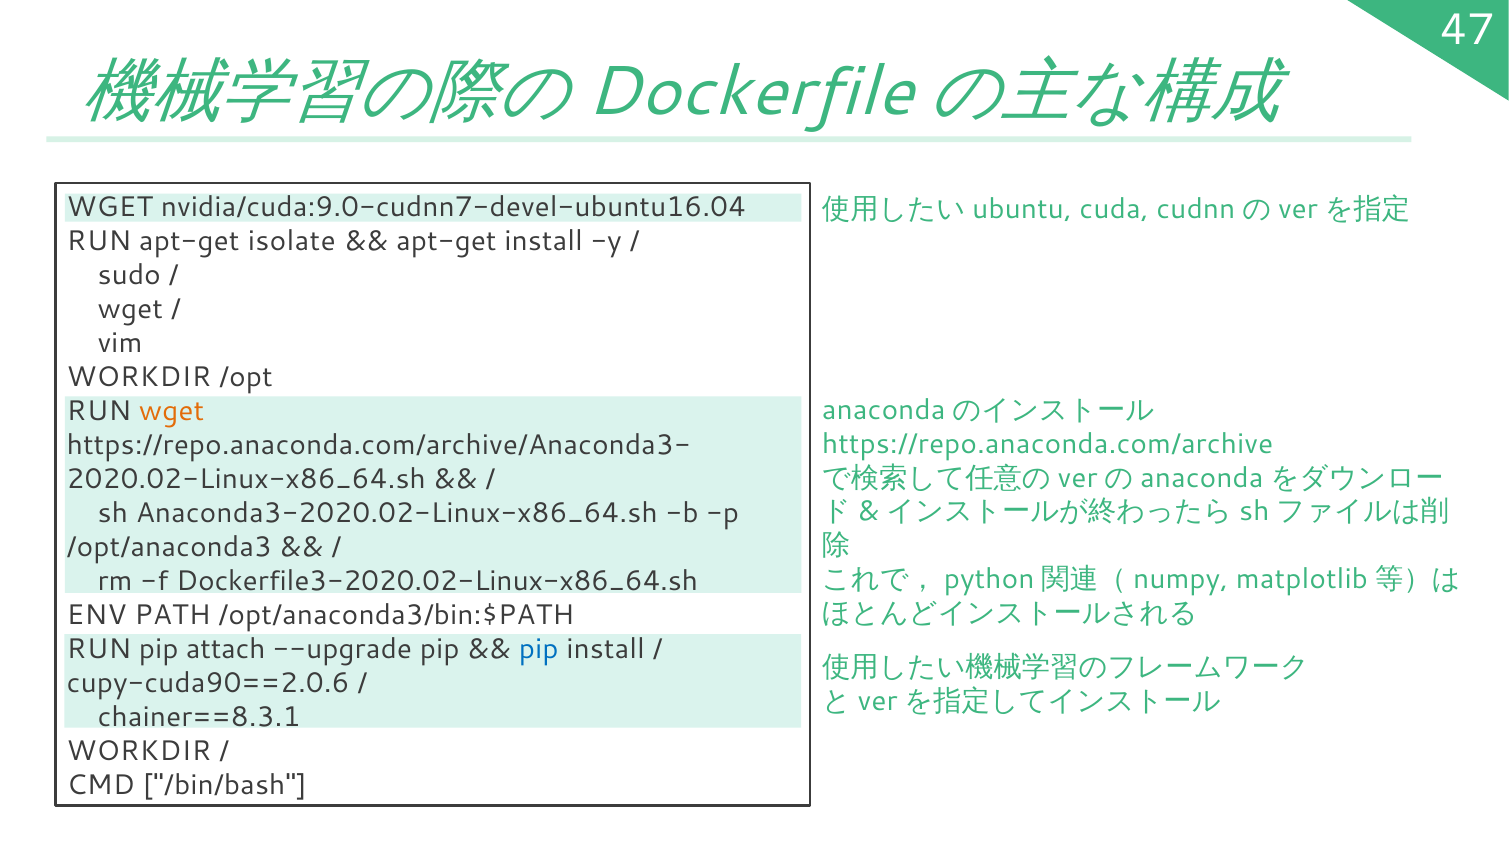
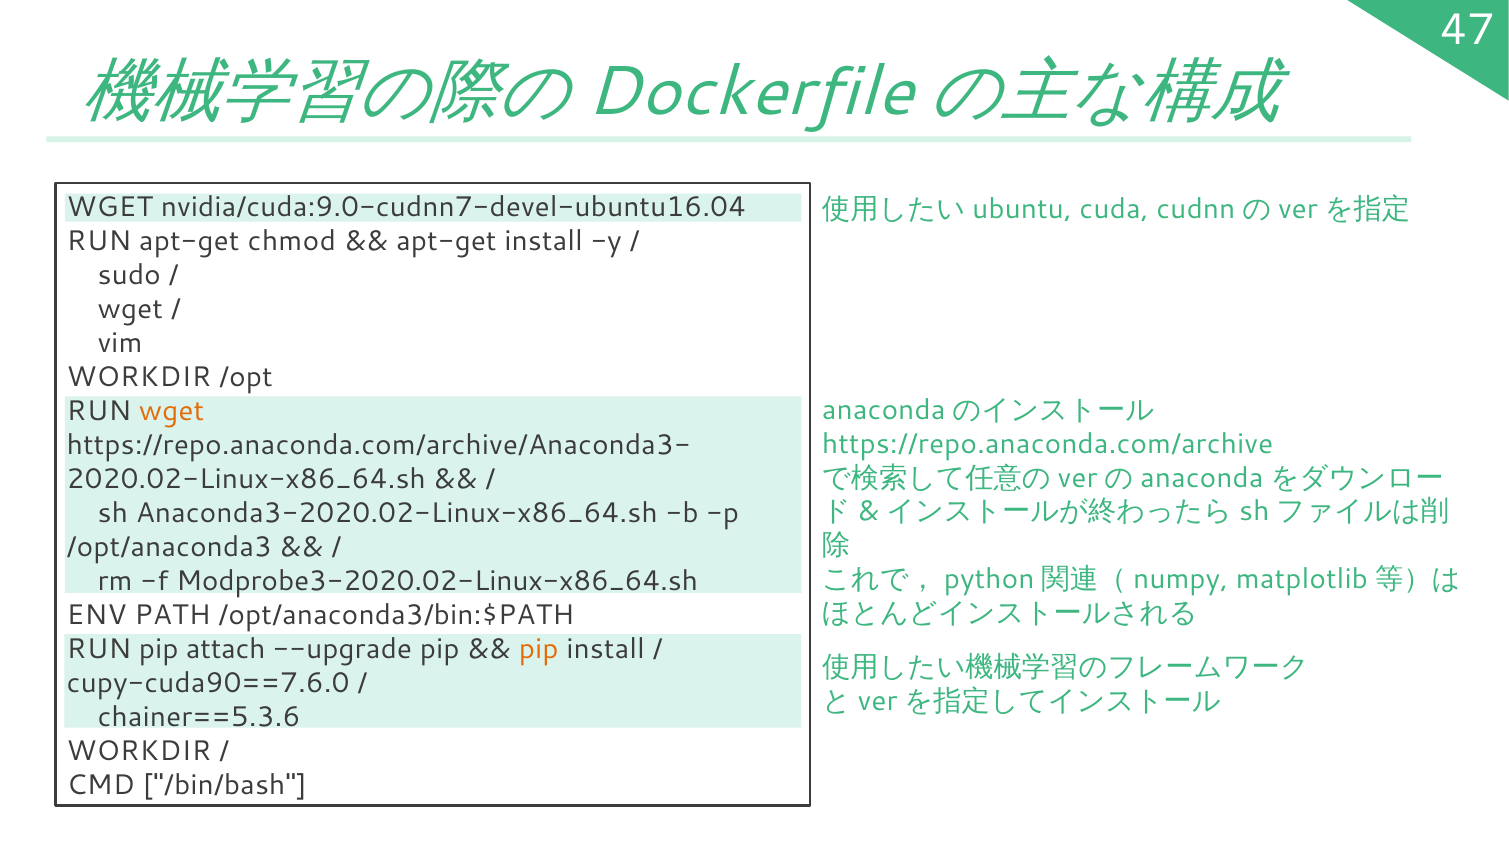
isolate: isolate -> chmod
Dockerfile3-2020.02-Linux-x86_64.sh: Dockerfile3-2020.02-Linux-x86_64.sh -> Modprobe3-2020.02-Linux-x86_64.sh
pip at (539, 649) colour: blue -> orange
cupy-cuda90==2.0.6: cupy-cuda90==2.0.6 -> cupy-cuda90==7.6.0
chainer==8.3.1: chainer==8.3.1 -> chainer==5.3.6
